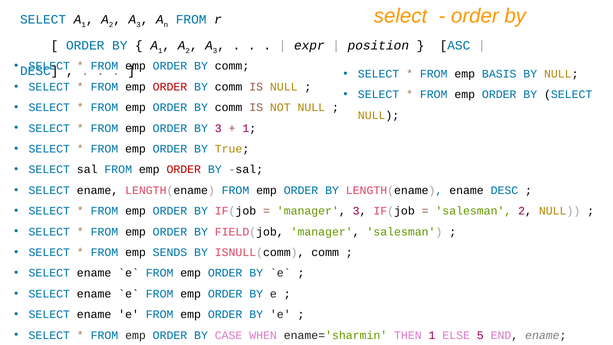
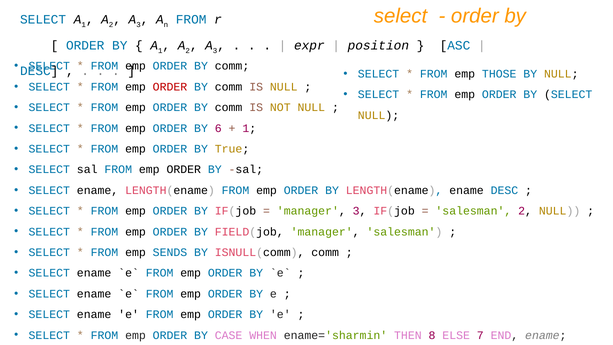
BASIS: BASIS -> THOSE
BY 3: 3 -> 6
ORDER at (184, 170) colour: red -> black
THEN 1: 1 -> 8
5: 5 -> 7
